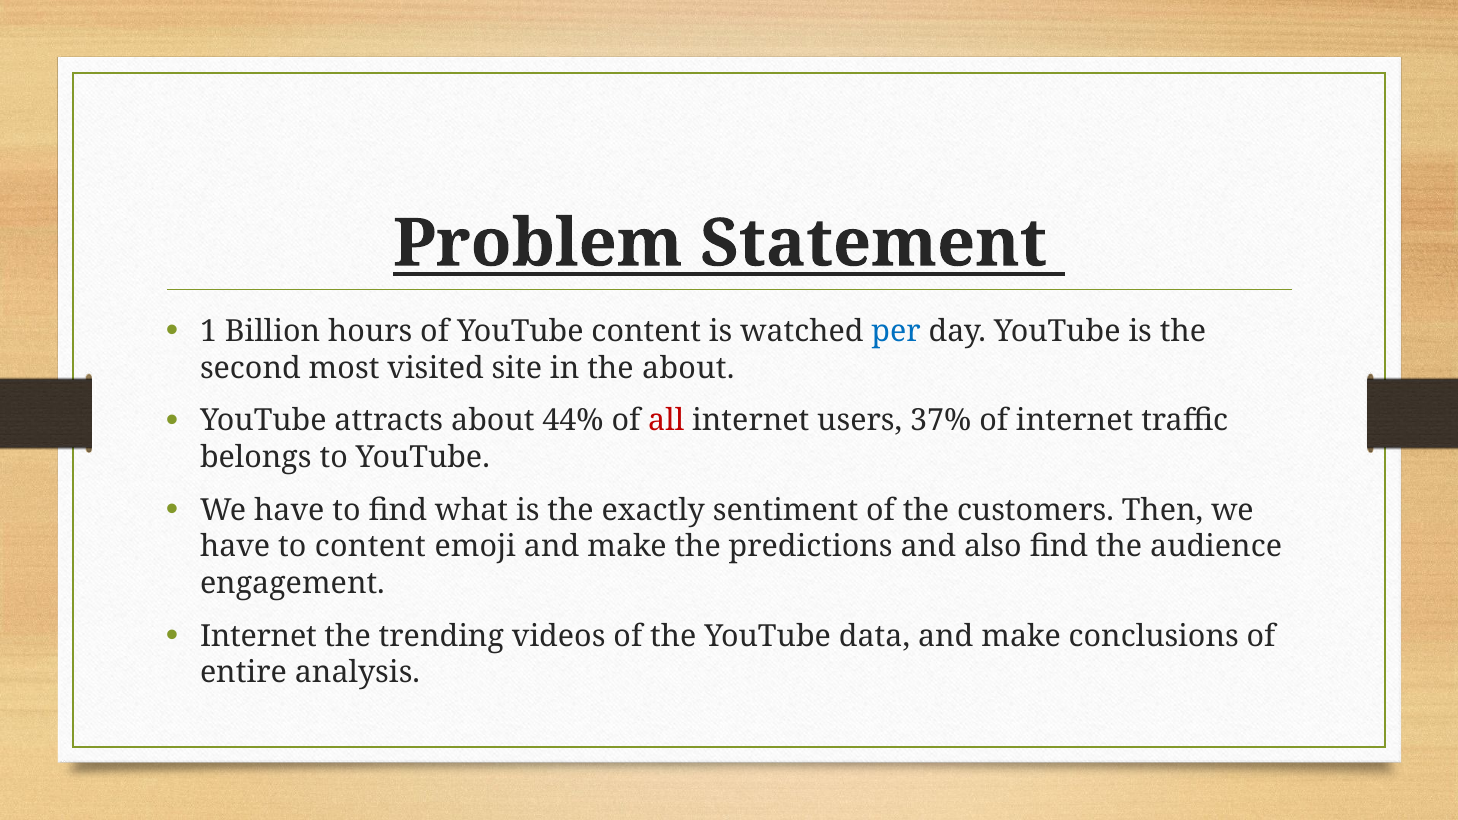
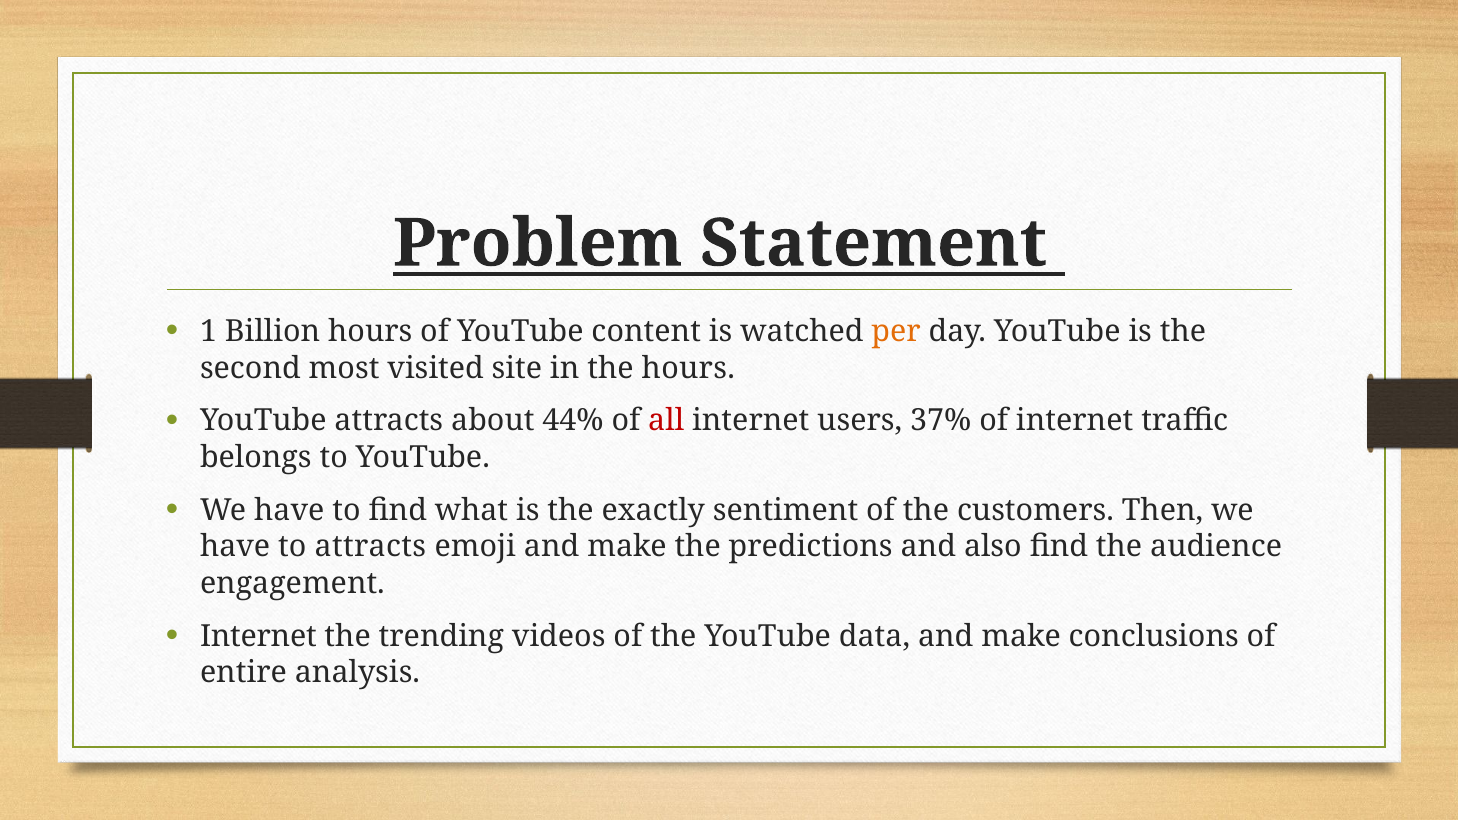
per colour: blue -> orange
the about: about -> hours
to content: content -> attracts
